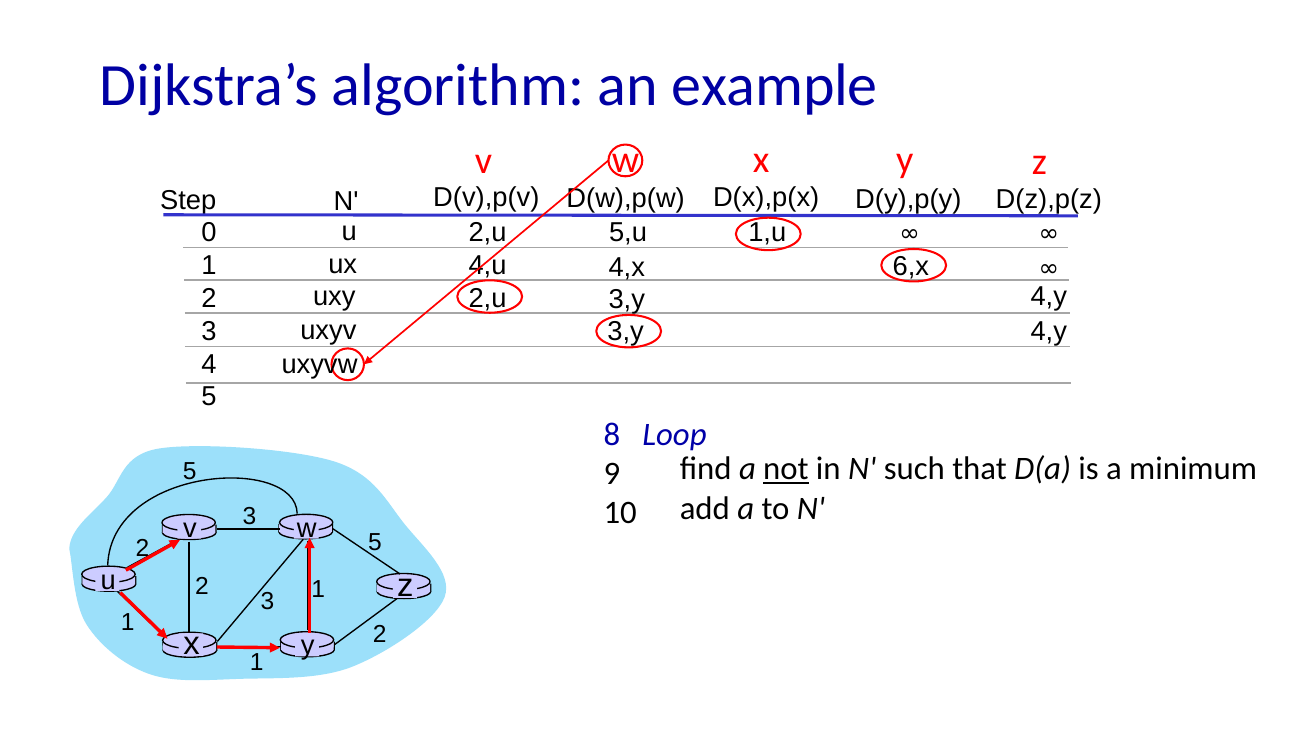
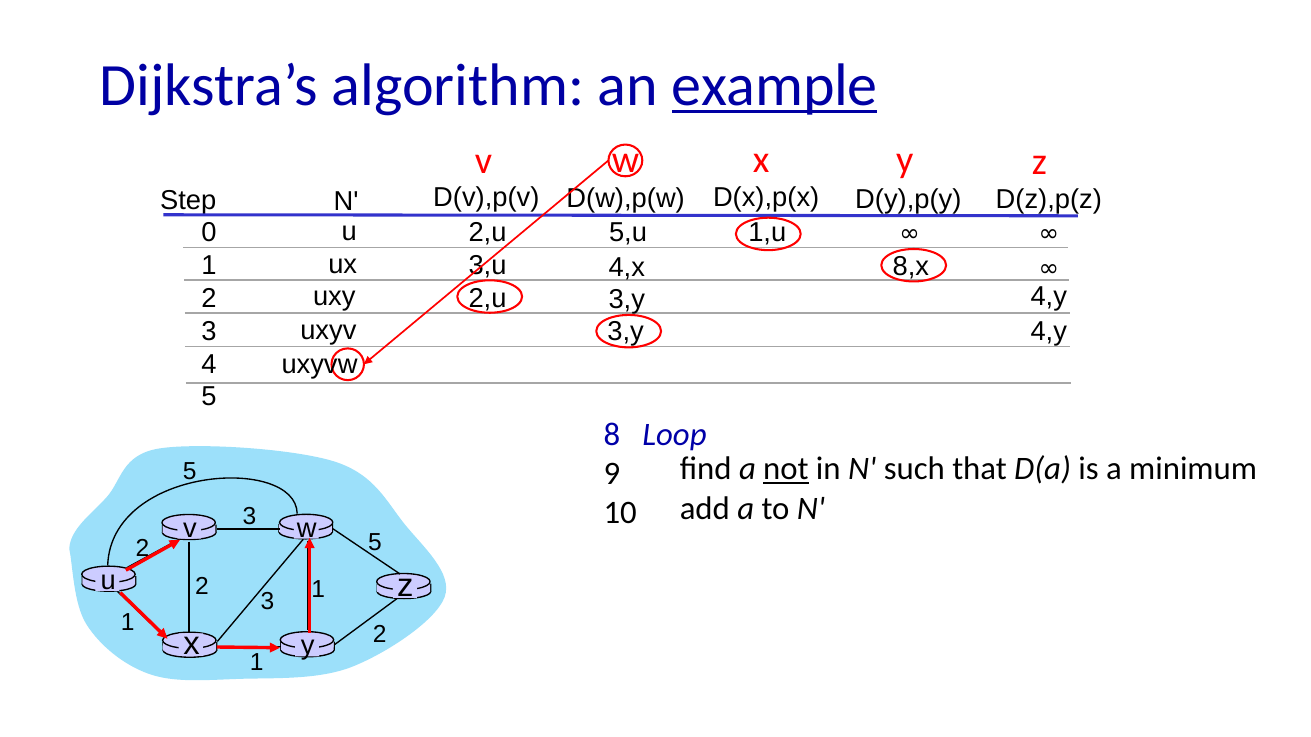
example underline: none -> present
4,u: 4,u -> 3,u
6,x: 6,x -> 8,x
